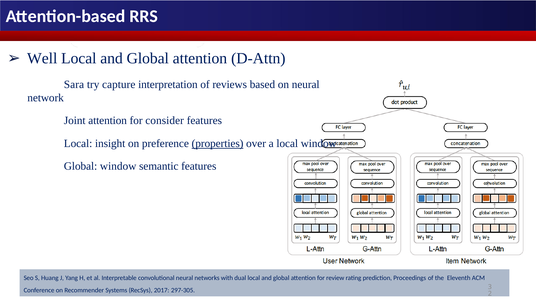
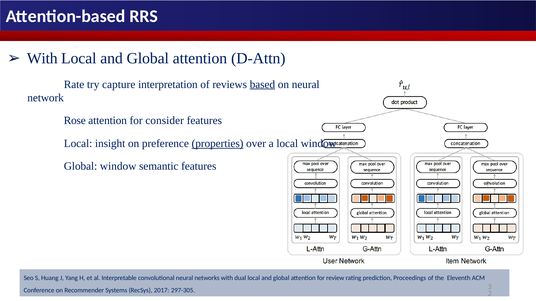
Well at (42, 58): Well -> With
Sara: Sara -> Rate
based underline: none -> present
Joint: Joint -> Rose
